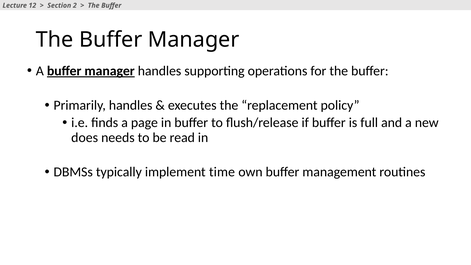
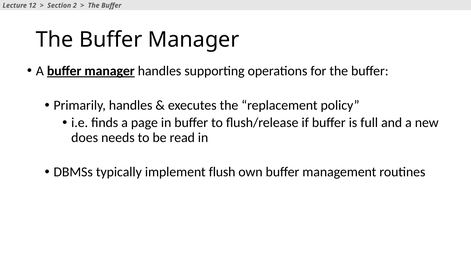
time: time -> flush
